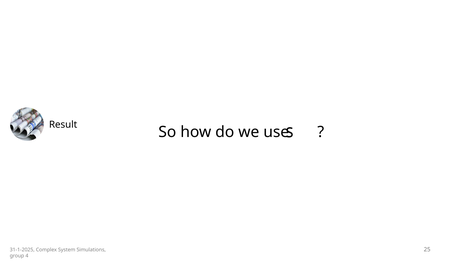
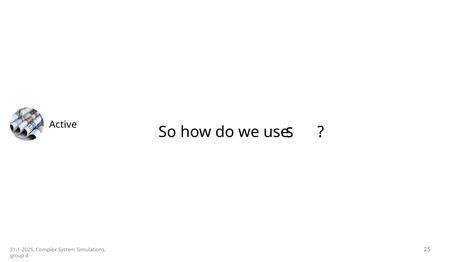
Result: Result -> Active
